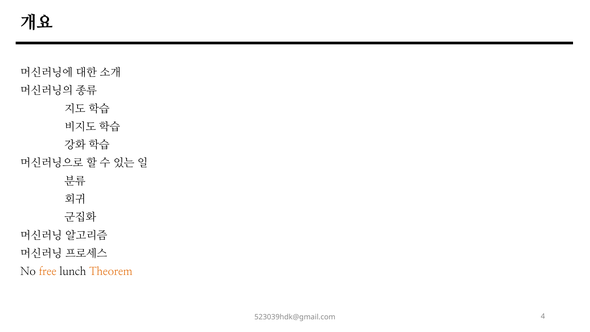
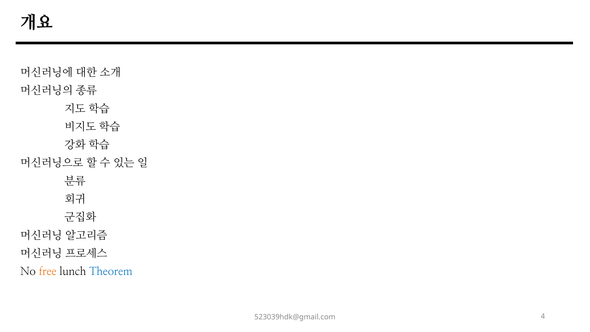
Theorem colour: orange -> blue
